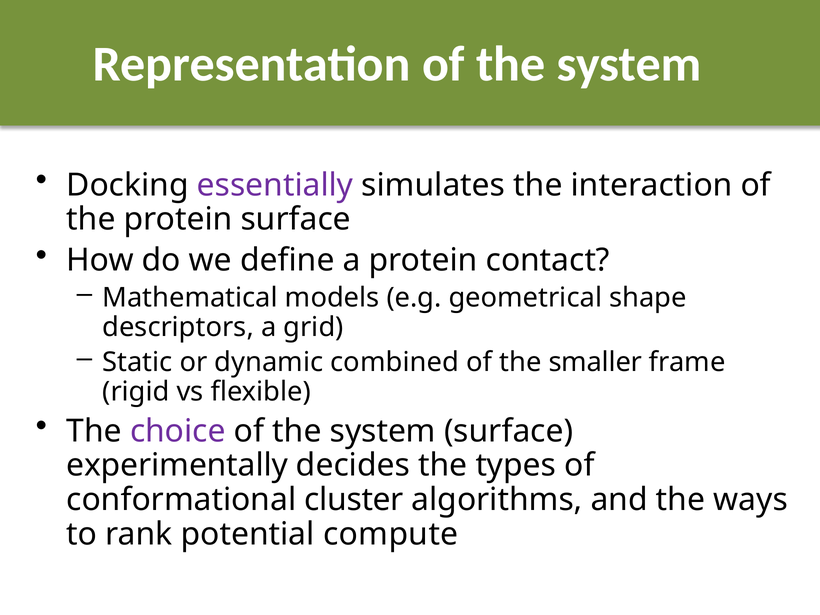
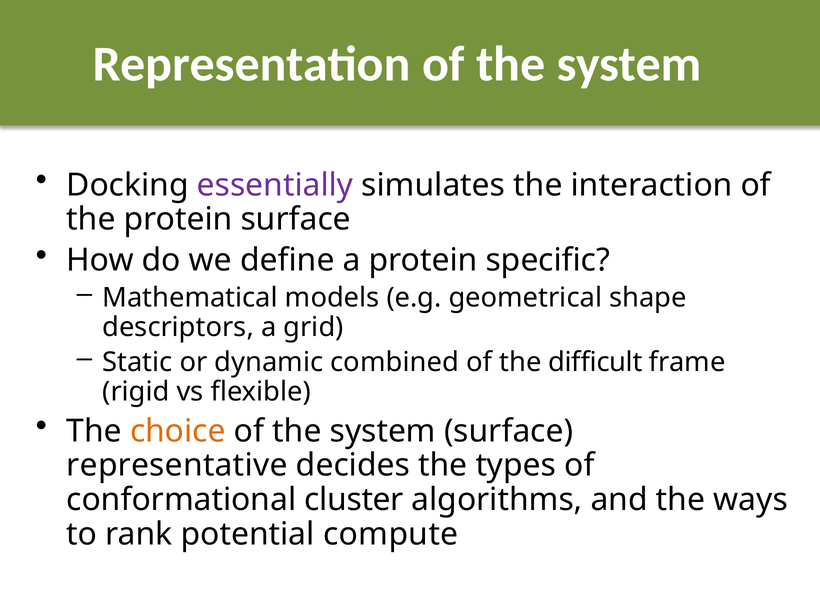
contact: contact -> specific
smaller: smaller -> difficult
choice colour: purple -> orange
experimentally: experimentally -> representative
